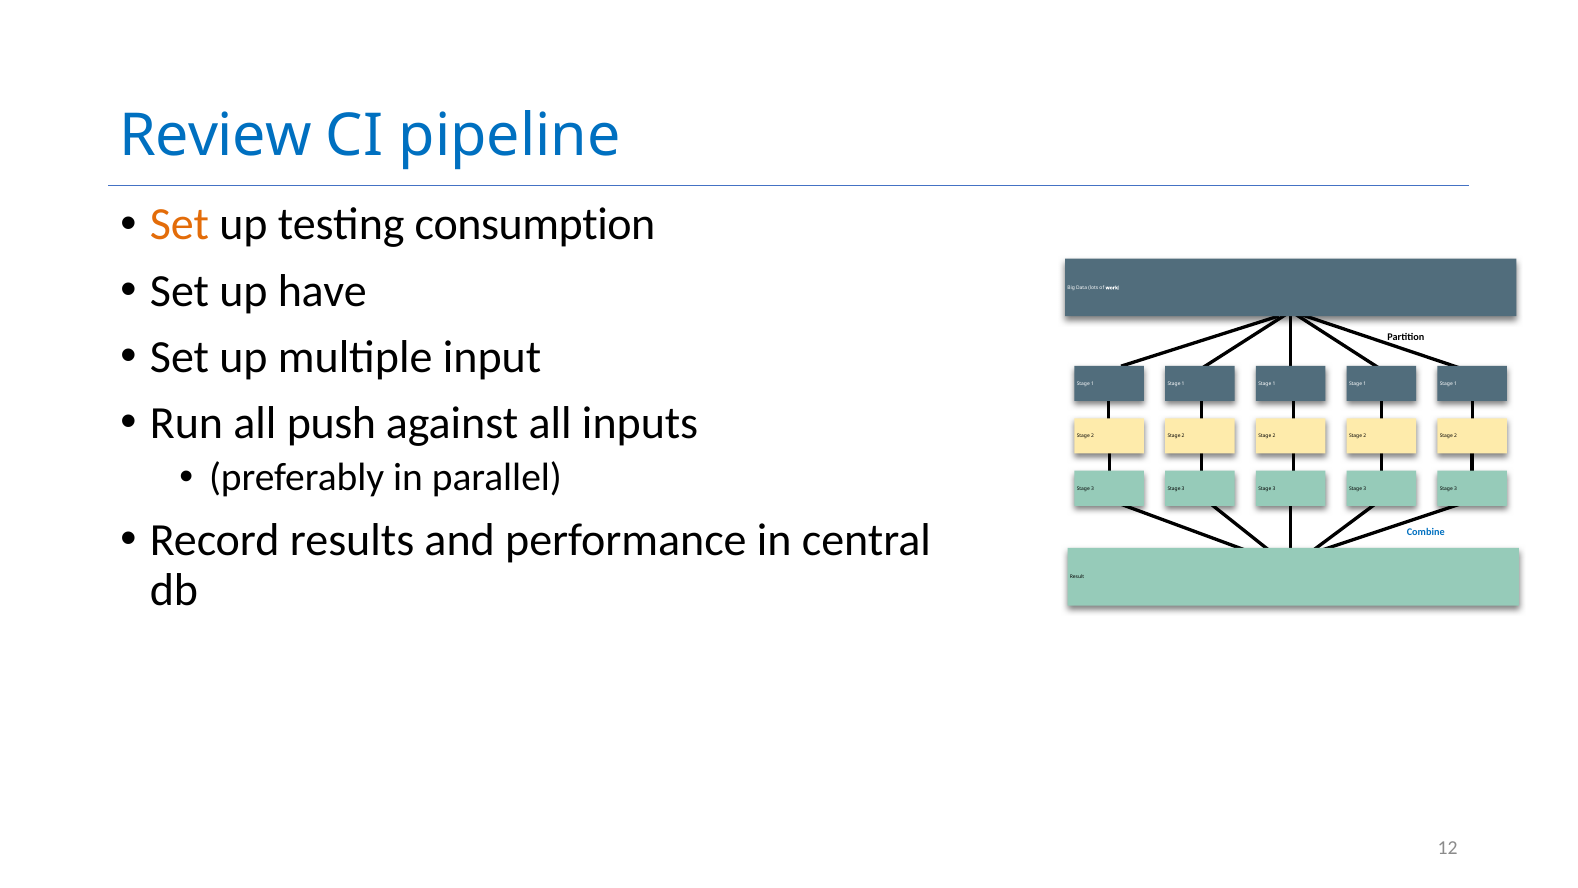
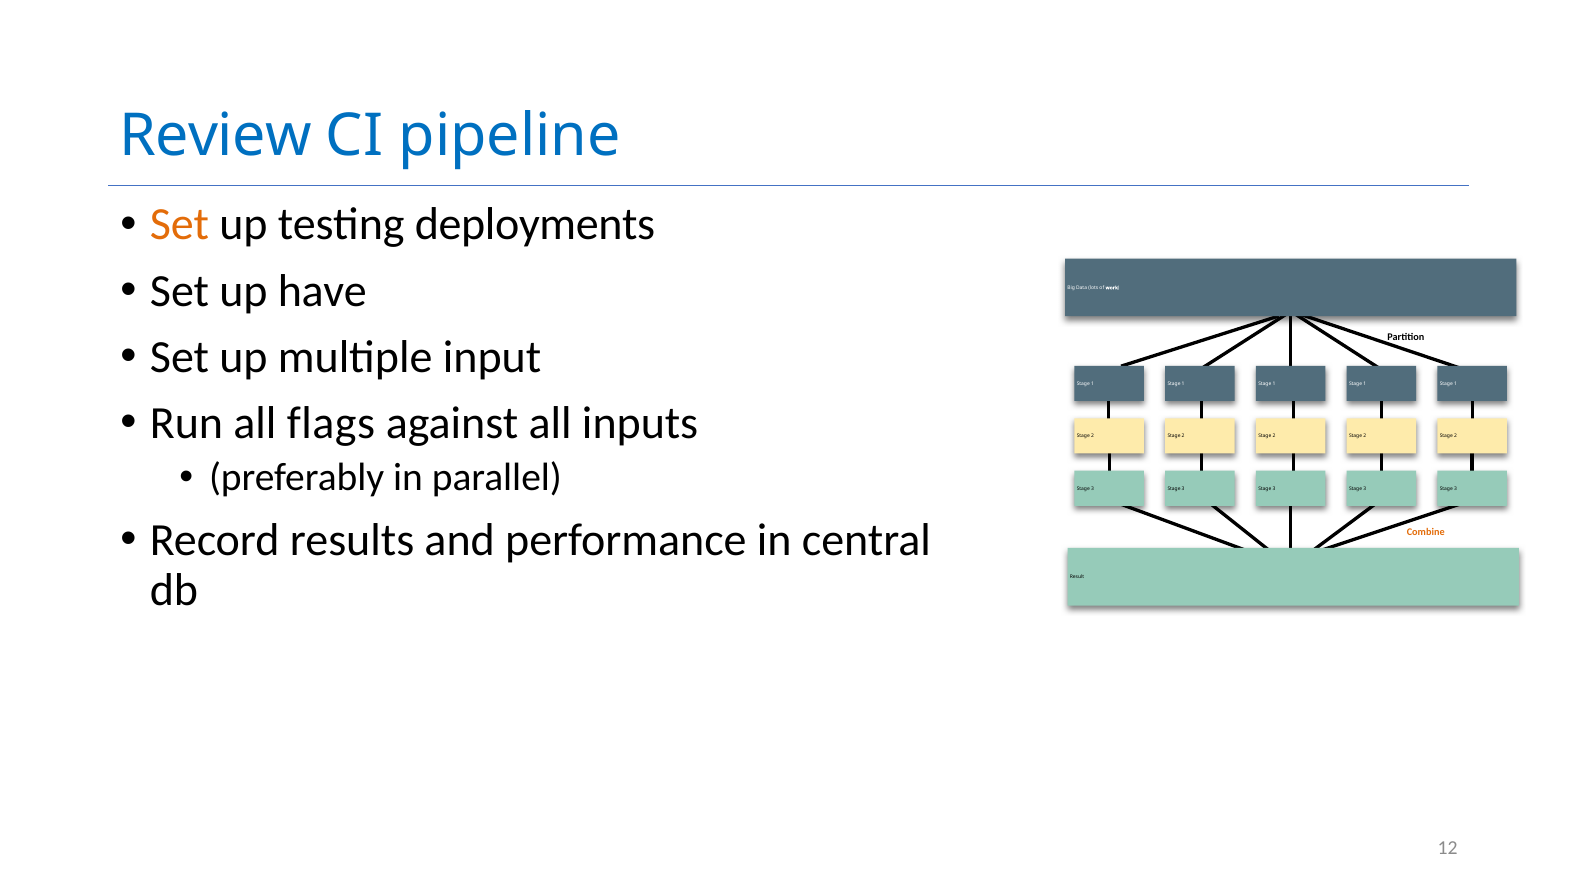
consumption: consumption -> deployments
push: push -> flags
Combine colour: blue -> orange
